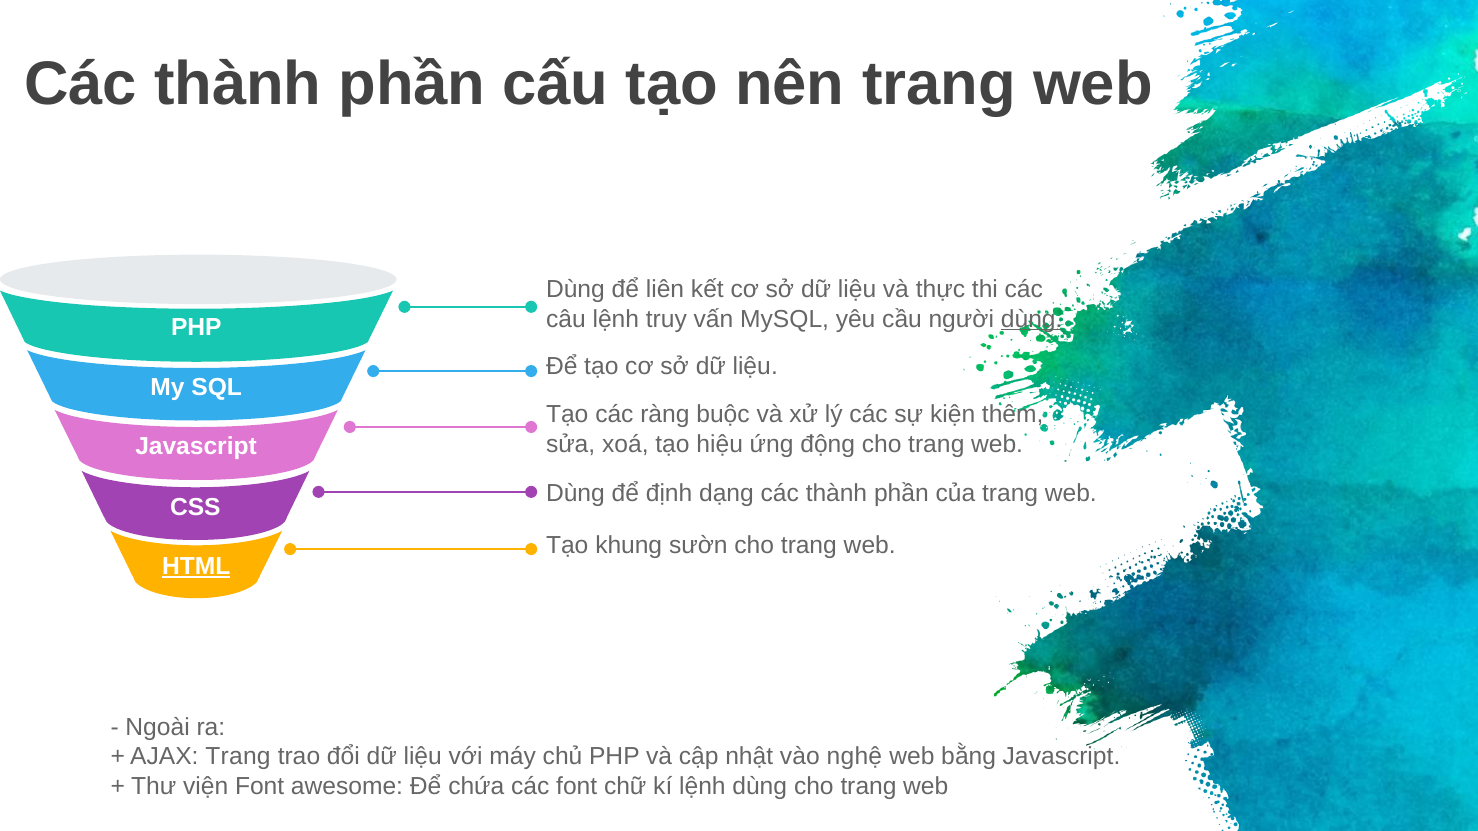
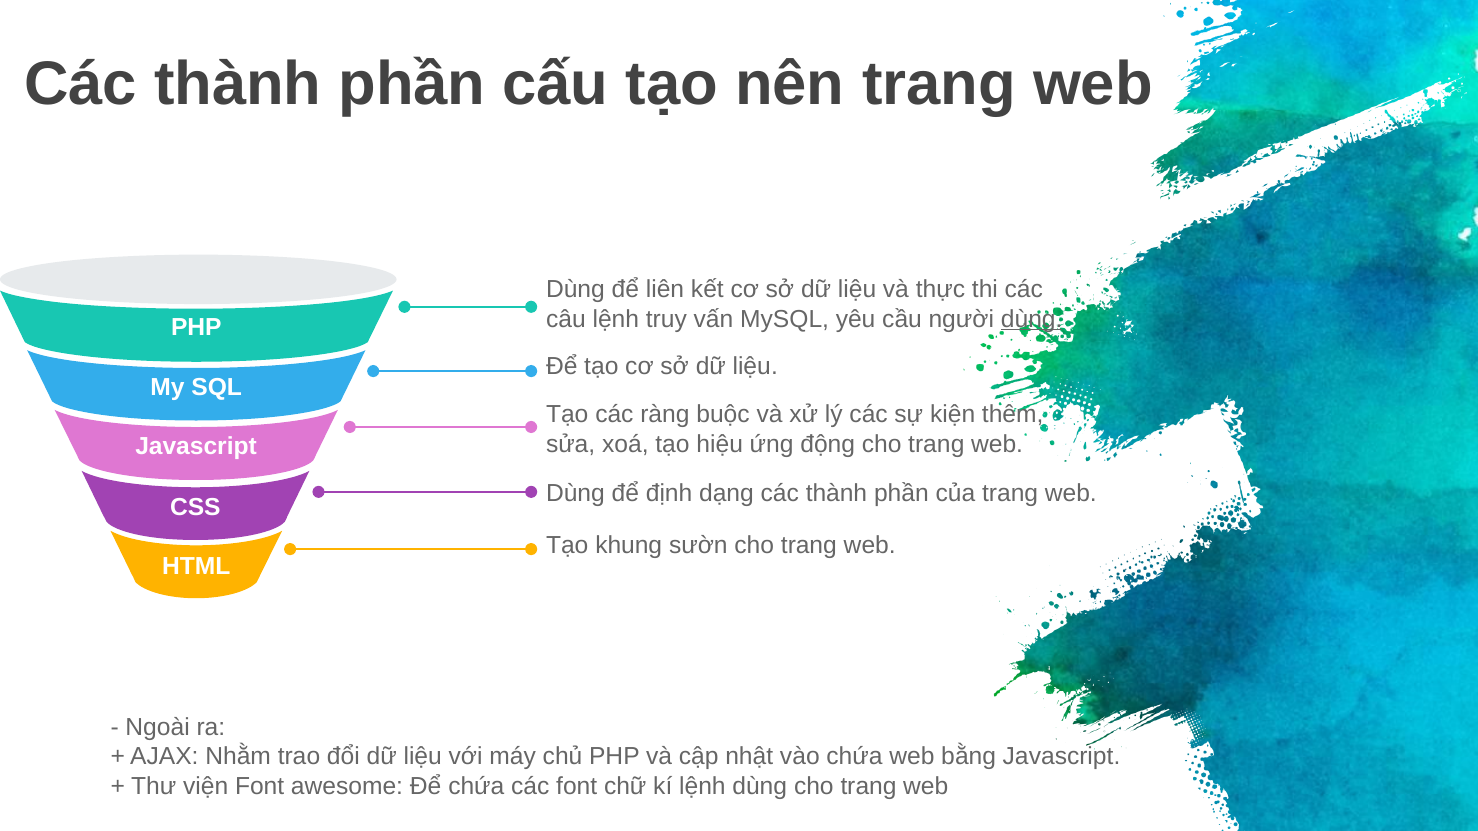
HTML underline: present -> none
AJAX Trang: Trang -> Nhằm
vào nghệ: nghệ -> chứa
